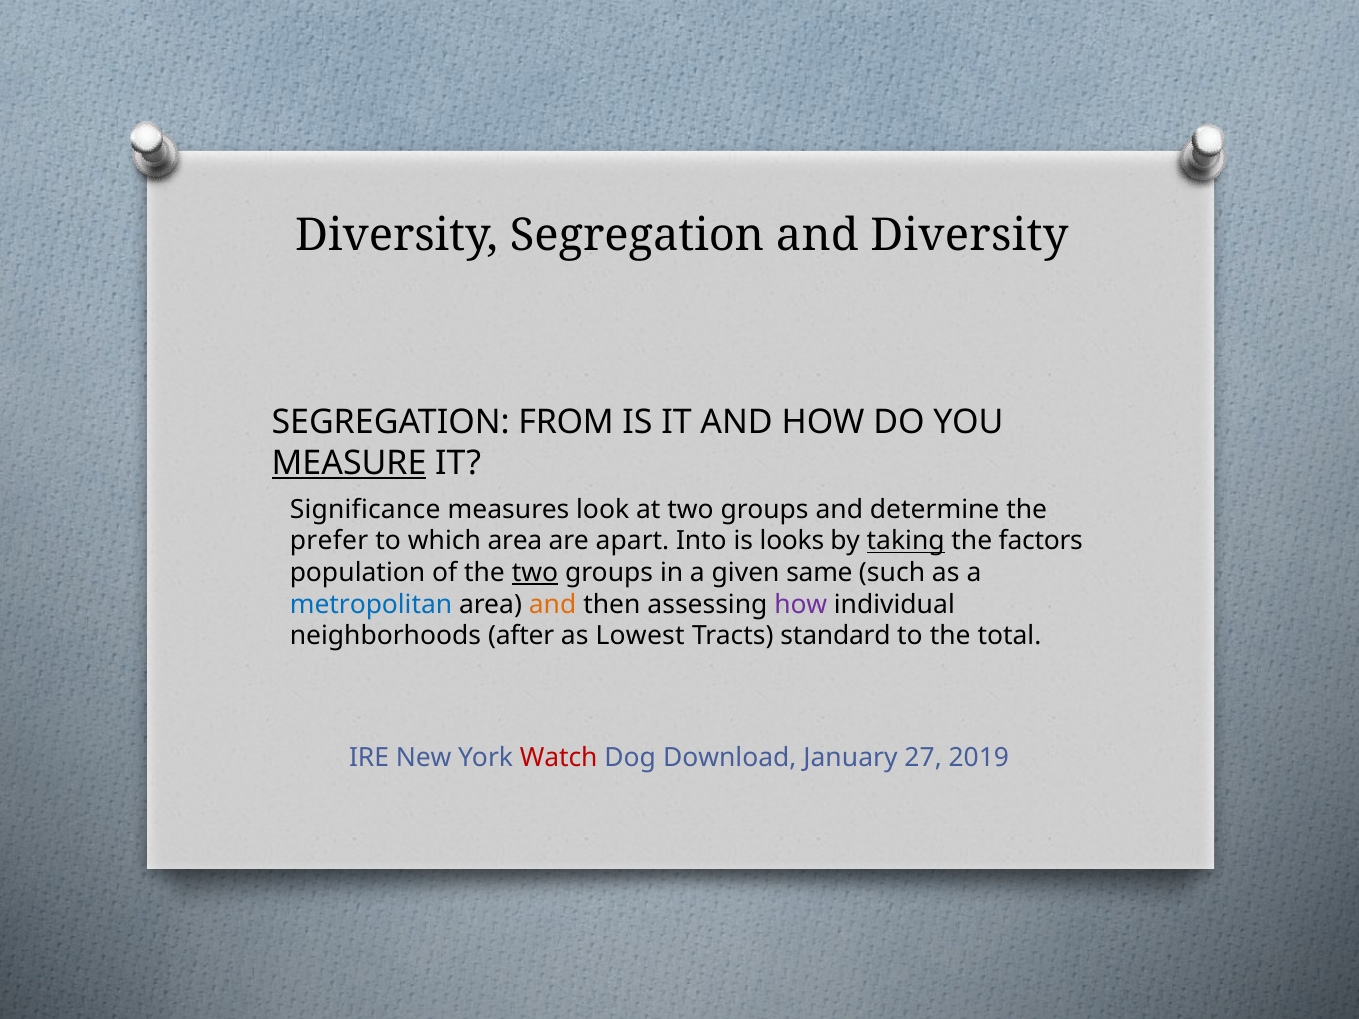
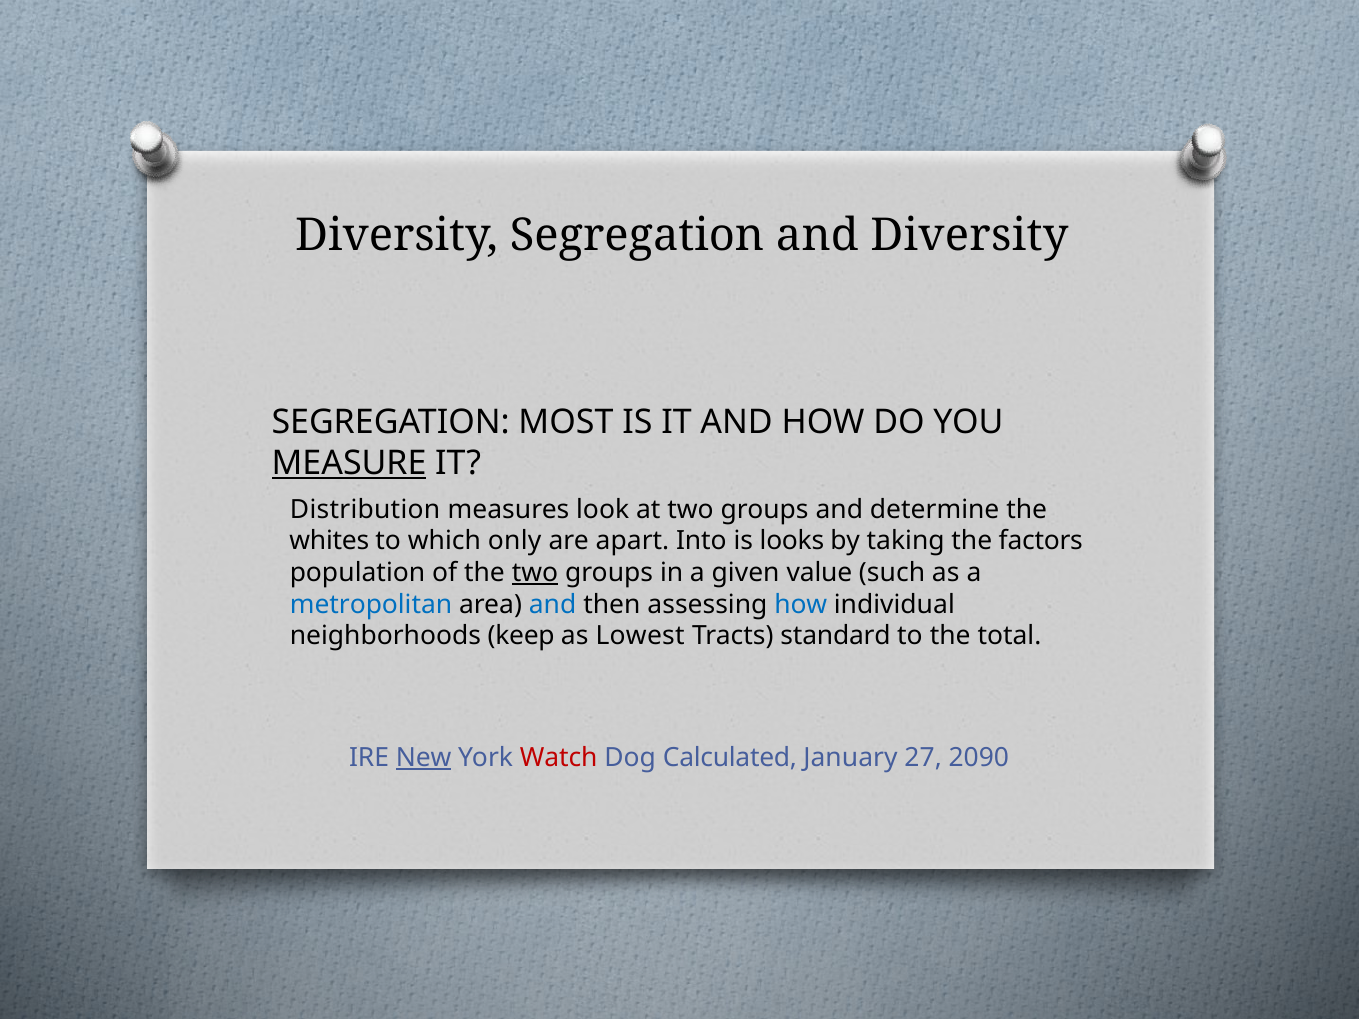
FROM: FROM -> MOST
Significance: Significance -> Distribution
prefer: prefer -> whites
which area: area -> only
taking underline: present -> none
same: same -> value
and at (553, 605) colour: orange -> blue
how at (801, 605) colour: purple -> blue
after: after -> keep
New underline: none -> present
Download: Download -> Calculated
2019: 2019 -> 2090
